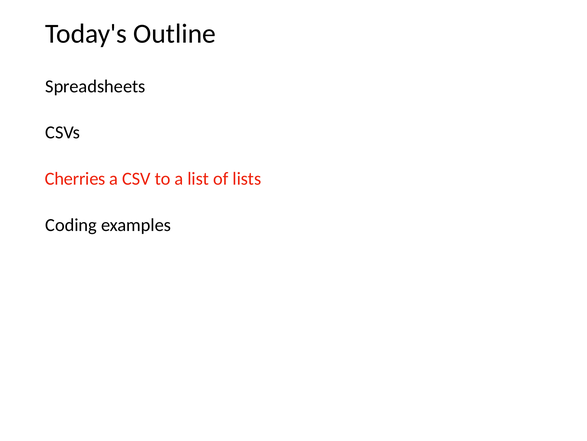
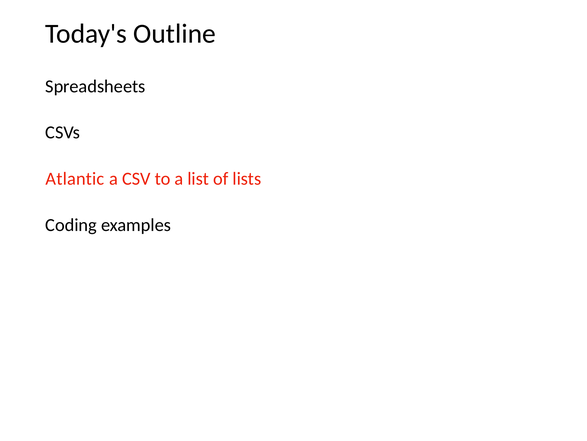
Cherries: Cherries -> Atlantic
